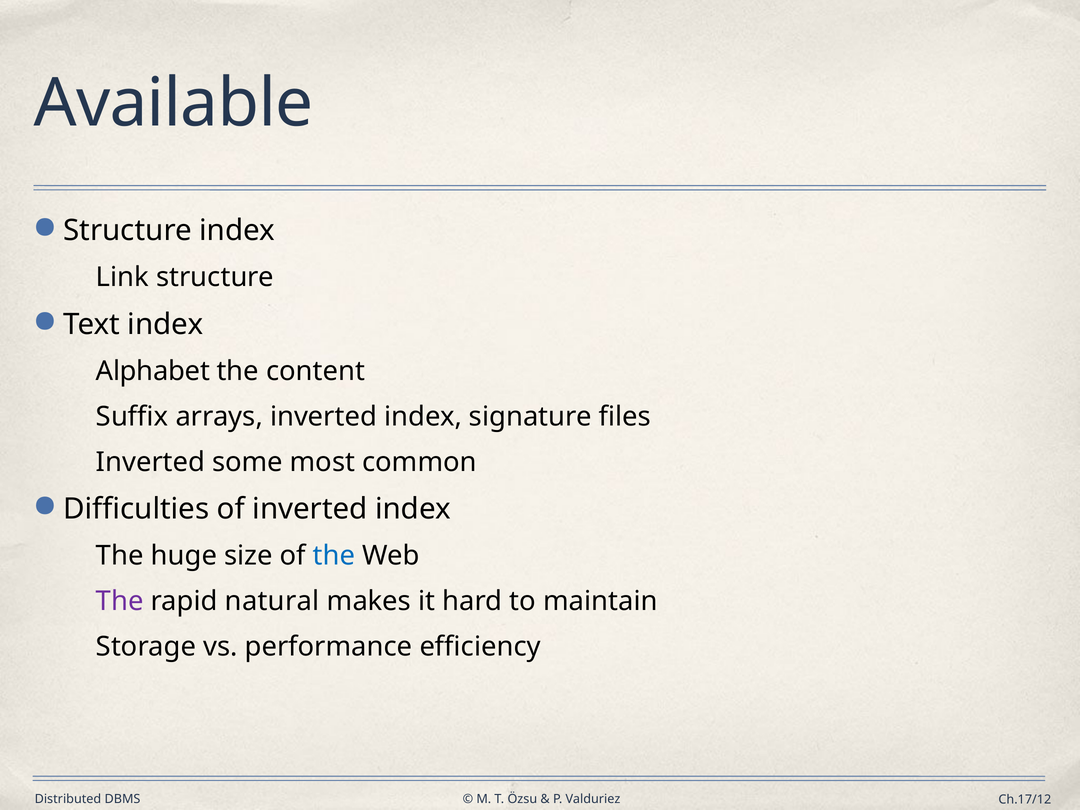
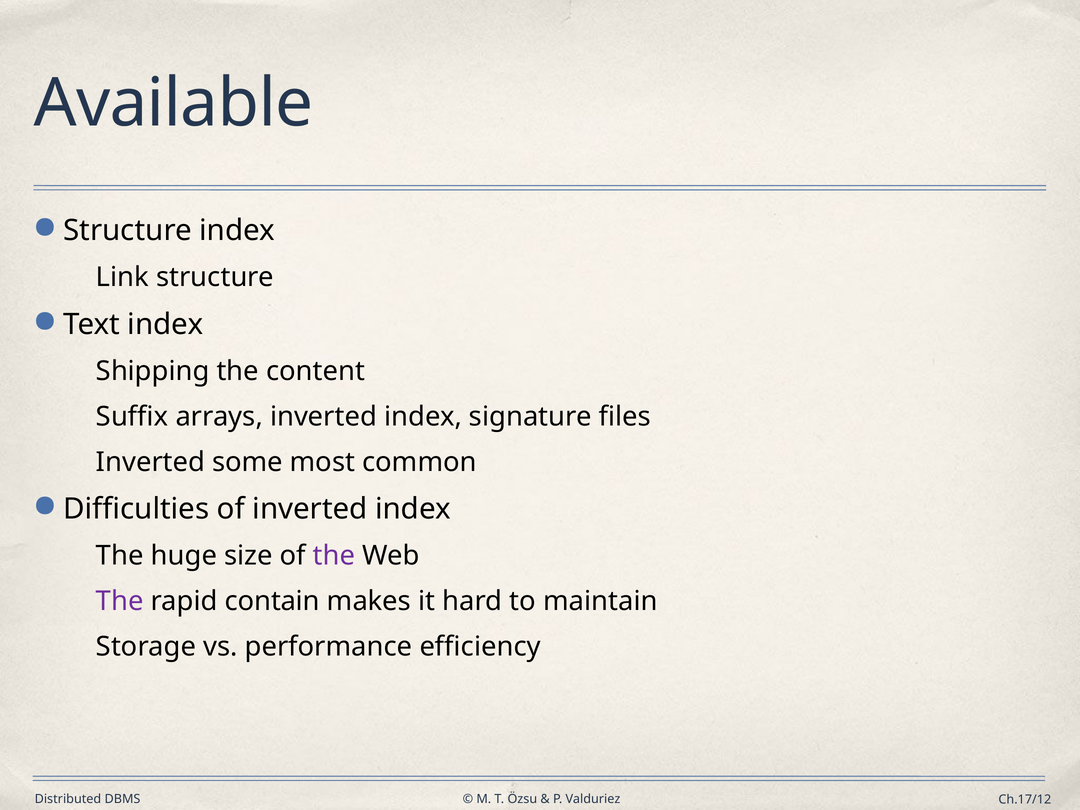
Alphabet: Alphabet -> Shipping
the at (334, 556) colour: blue -> purple
natural: natural -> contain
